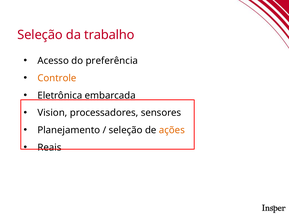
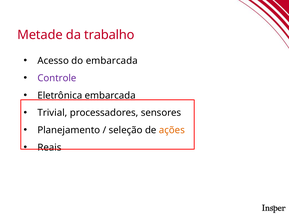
Seleção at (40, 35): Seleção -> Metade
do preferência: preferência -> embarcada
Controle colour: orange -> purple
Vision: Vision -> Trivial
